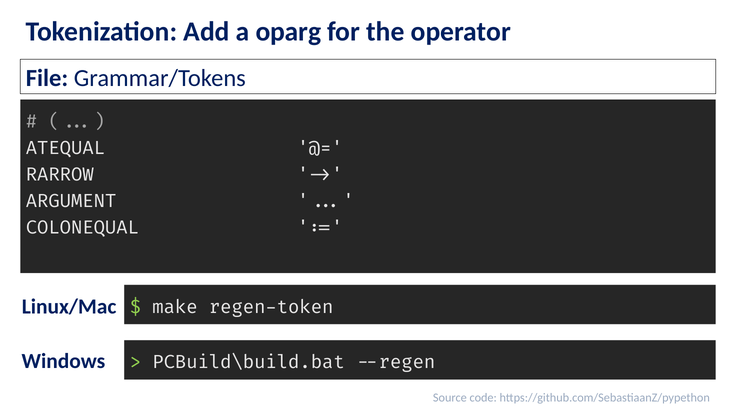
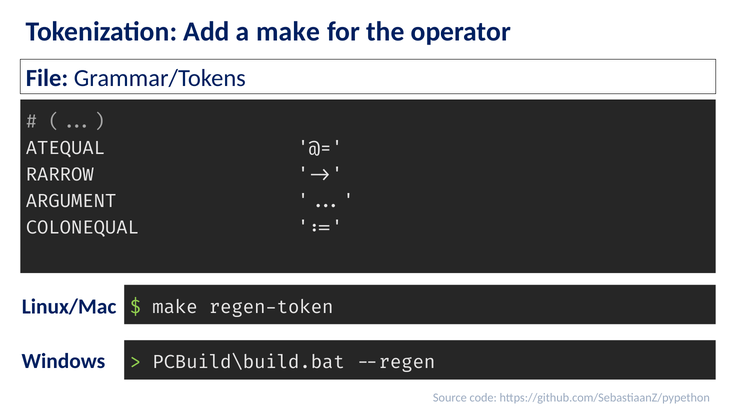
a oparg: oparg -> make
